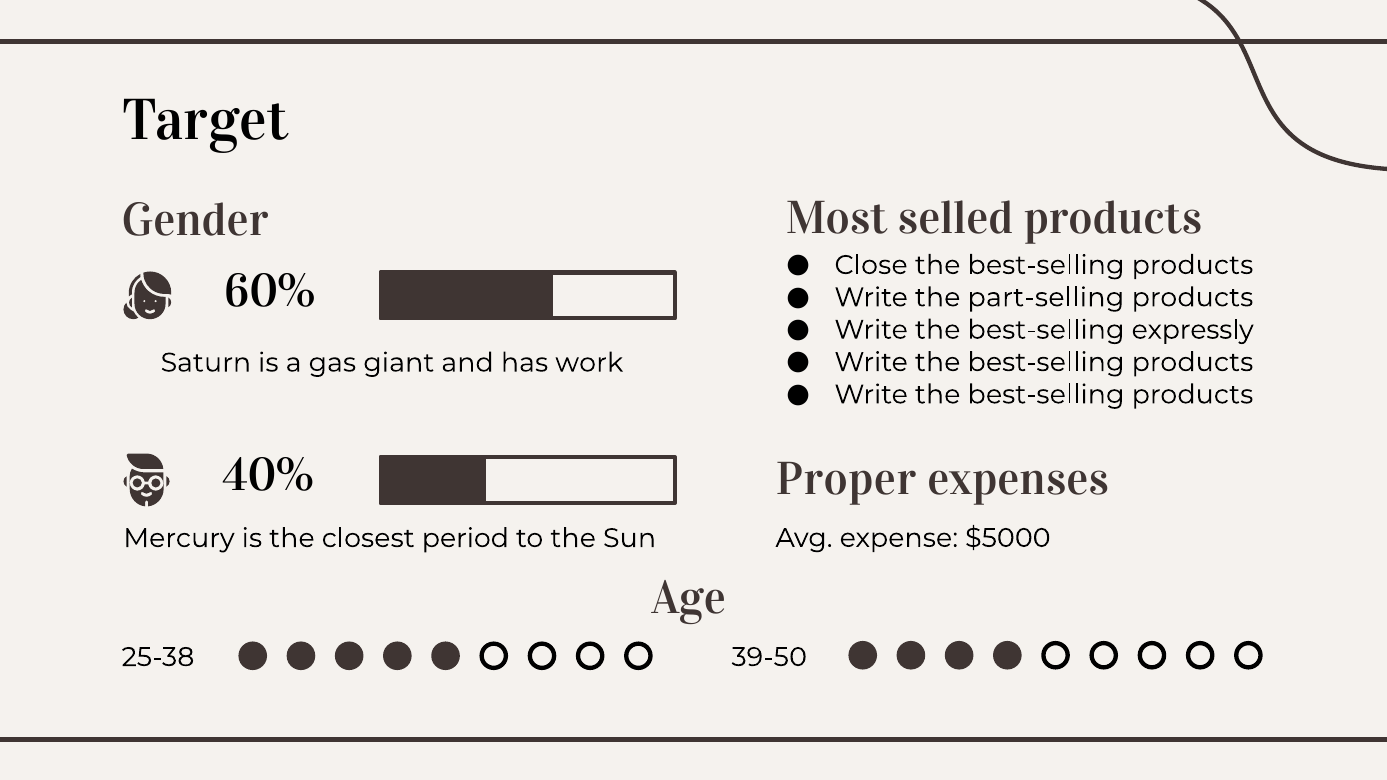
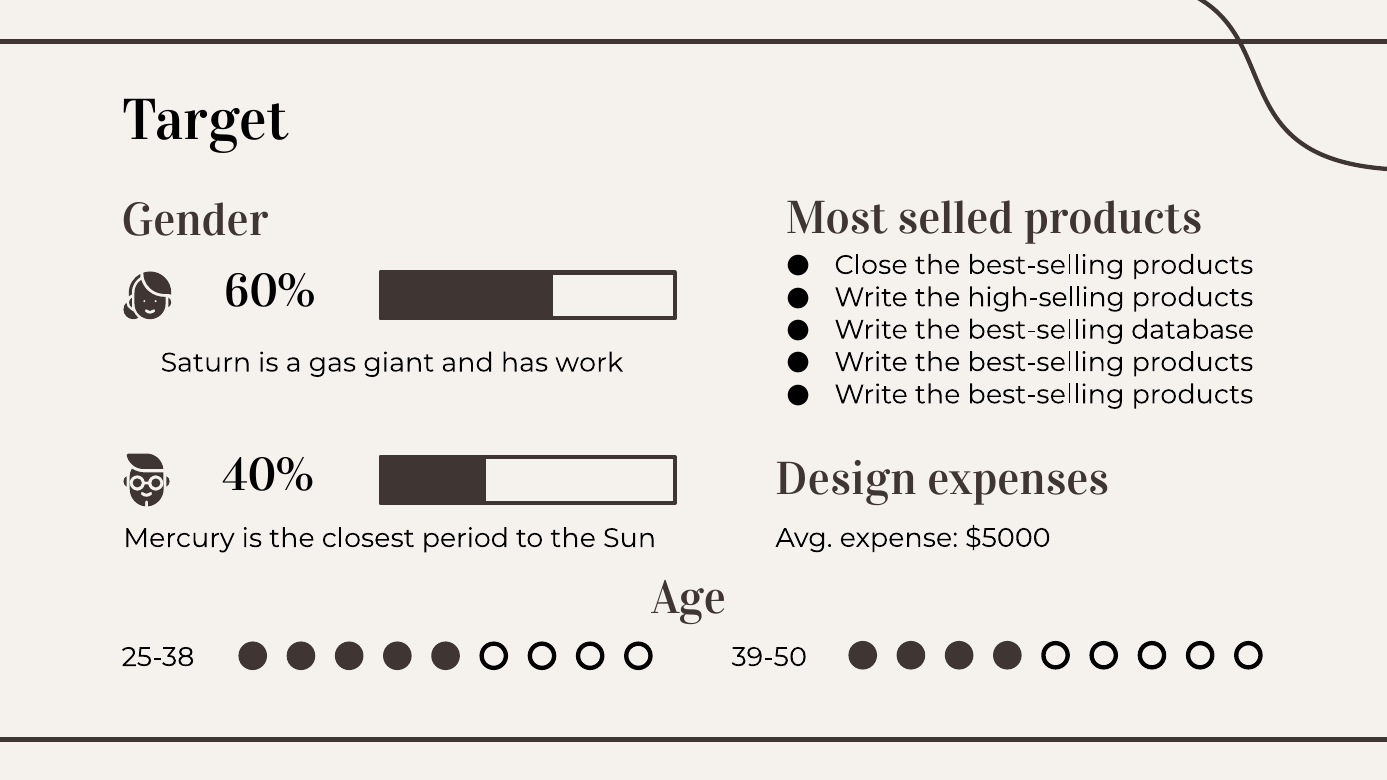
part-selling: part-selling -> high-selling
expressly: expressly -> database
Proper: Proper -> Design
